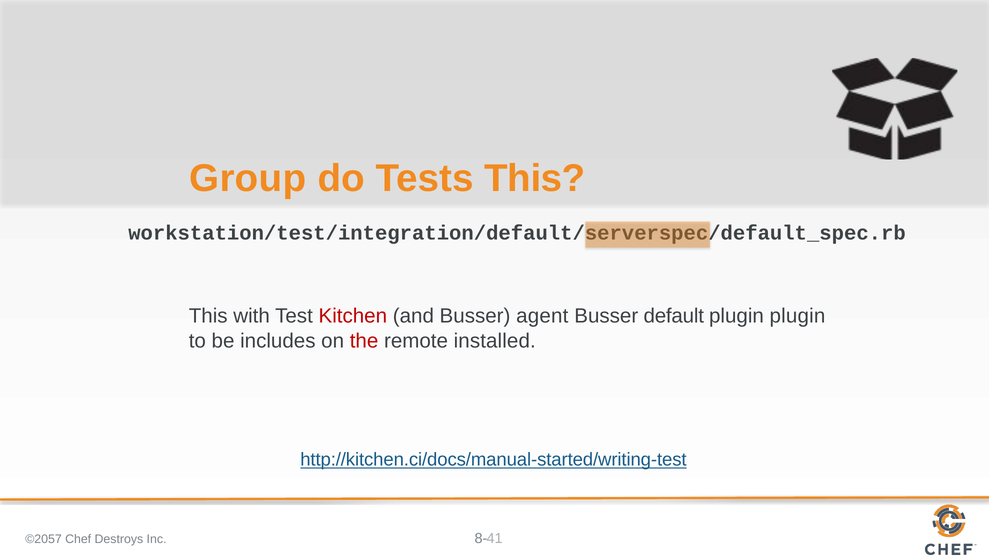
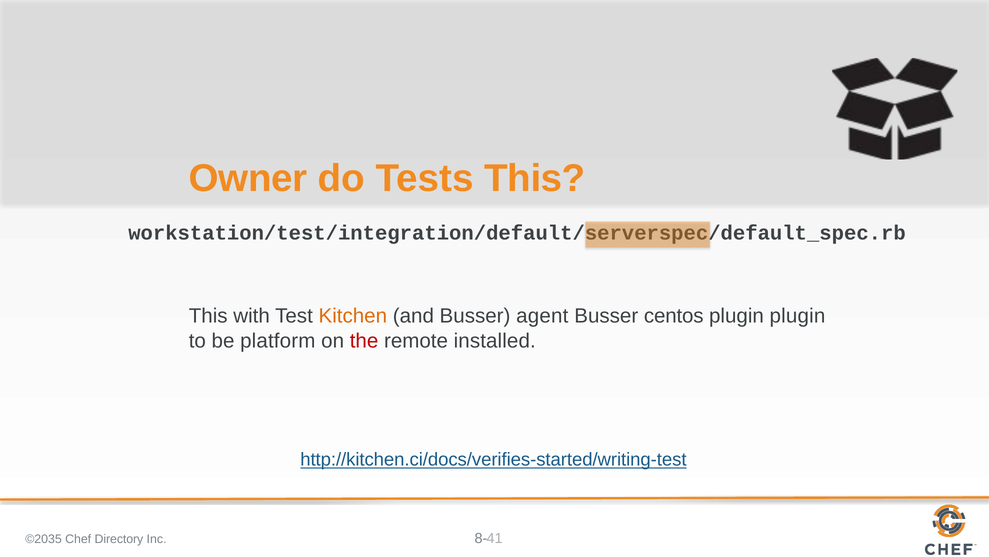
Group: Group -> Owner
Kitchen colour: red -> orange
default: default -> centos
includes: includes -> platform
http://kitchen.ci/docs/manual-started/writing-test: http://kitchen.ci/docs/manual-started/writing-test -> http://kitchen.ci/docs/verifies-started/writing-test
©2057: ©2057 -> ©2035
Destroys: Destroys -> Directory
